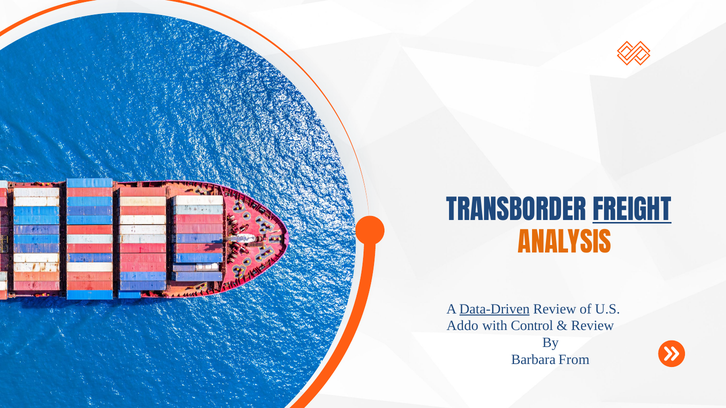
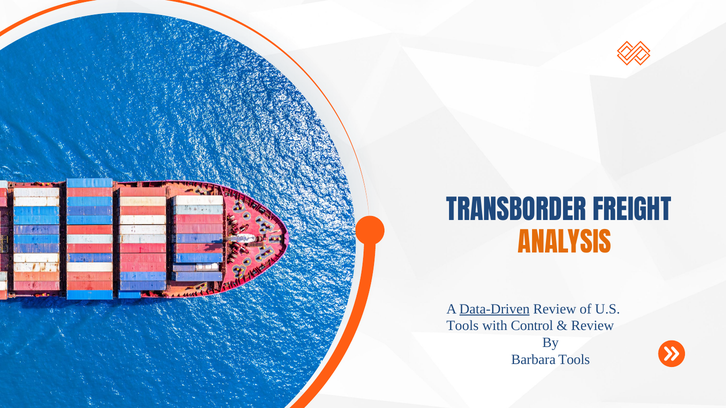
FREIGHT underline: present -> none
Addo at (463, 326): Addo -> Tools
Barbara From: From -> Tools
